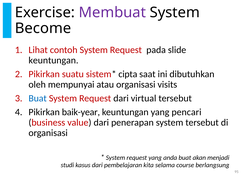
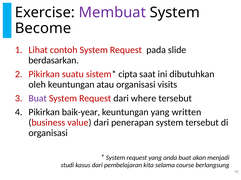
keuntungan at (53, 61): keuntungan -> berdasarkan
oleh mempunyai: mempunyai -> keuntungan
Buat at (38, 99) colour: blue -> purple
virtual: virtual -> where
pencari: pencari -> written
